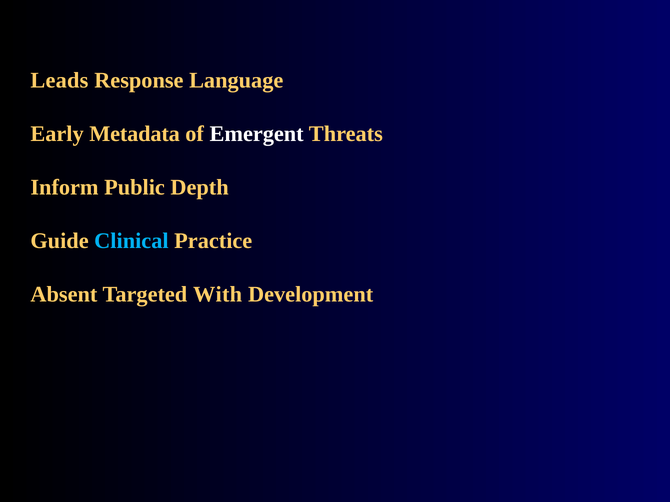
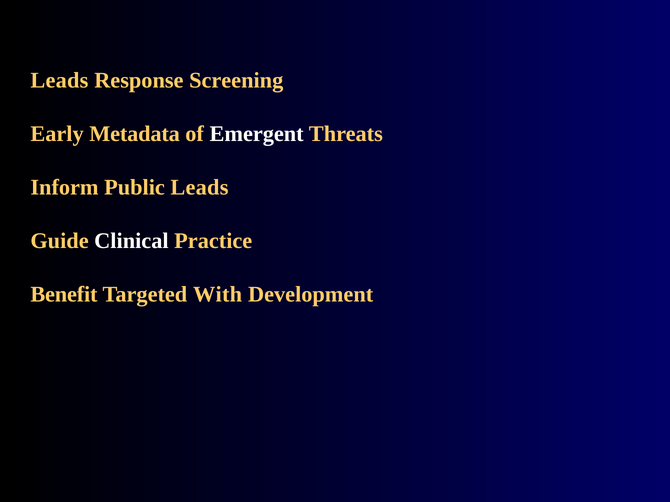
Language: Language -> Screening
Public Depth: Depth -> Leads
Clinical colour: light blue -> white
Absent: Absent -> Benefit
